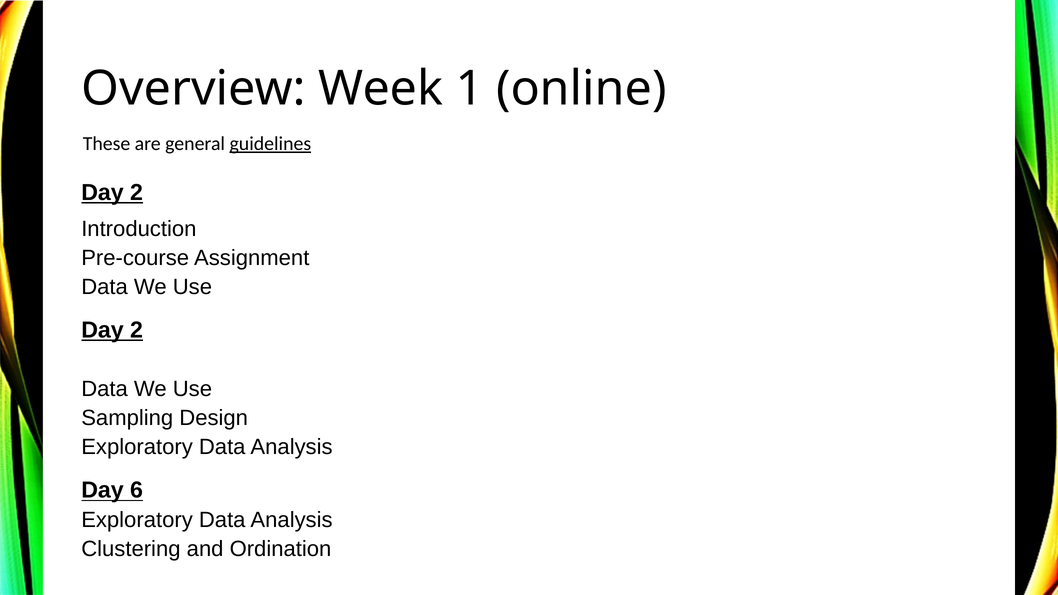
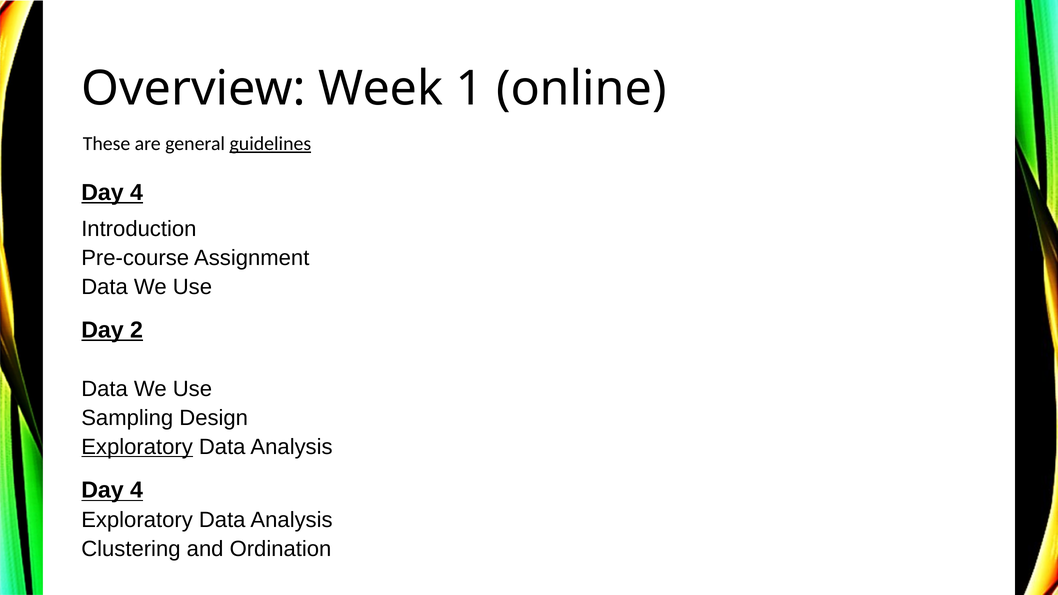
2 at (136, 193): 2 -> 4
Exploratory at (137, 447) underline: none -> present
6 at (136, 490): 6 -> 4
